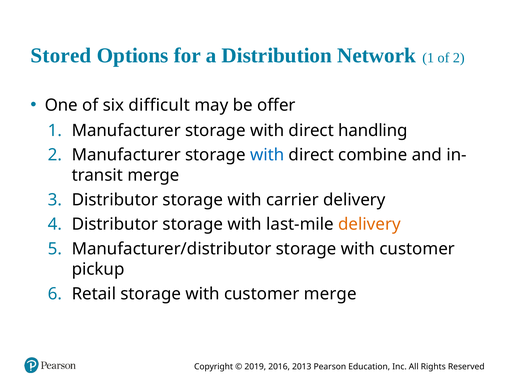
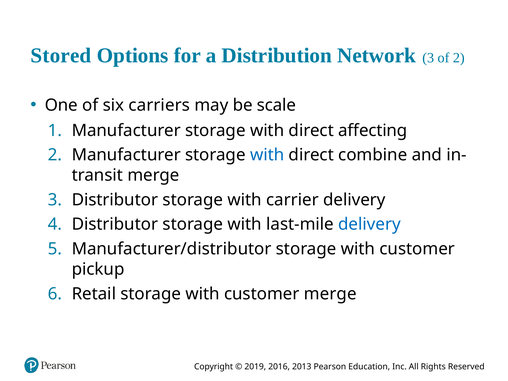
Network 1: 1 -> 3
difficult: difficult -> carriers
offer: offer -> scale
handling: handling -> affecting
delivery at (369, 224) colour: orange -> blue
